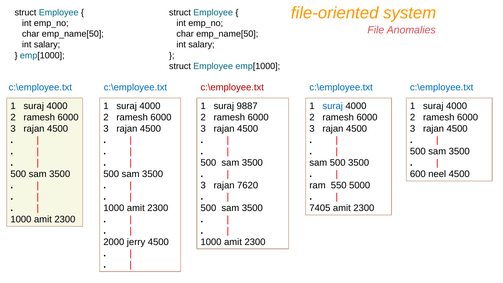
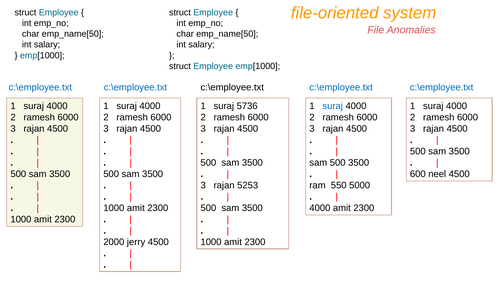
c:\employee.txt at (232, 87) colour: red -> black
9887: 9887 -> 5736
7620: 7620 -> 5253
7405 at (320, 208): 7405 -> 4000
